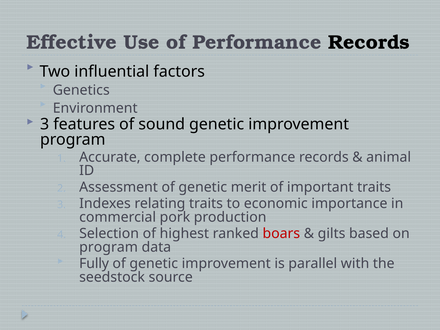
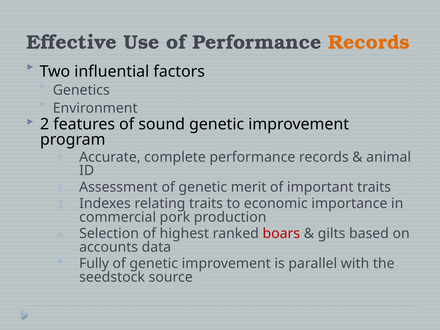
Records at (369, 42) colour: black -> orange
3 at (45, 124): 3 -> 2
program at (109, 247): program -> accounts
